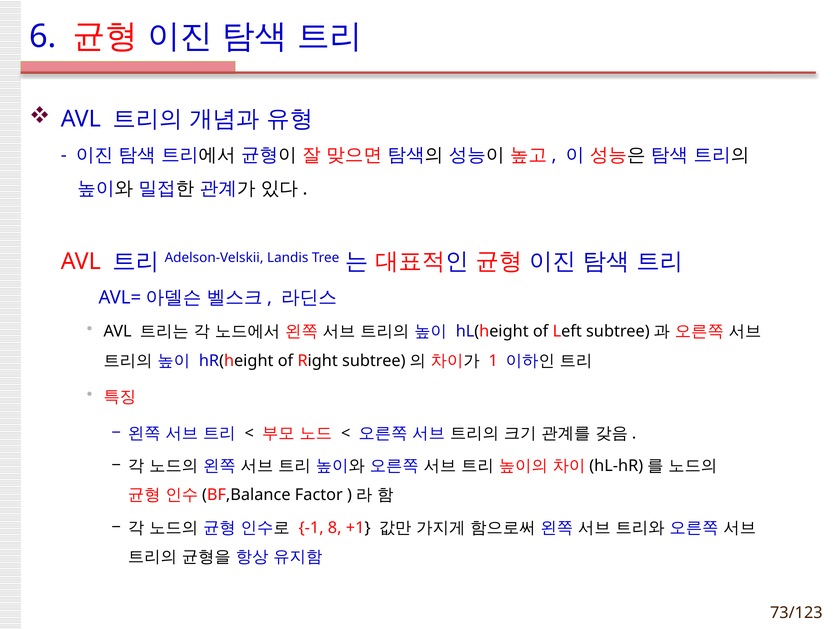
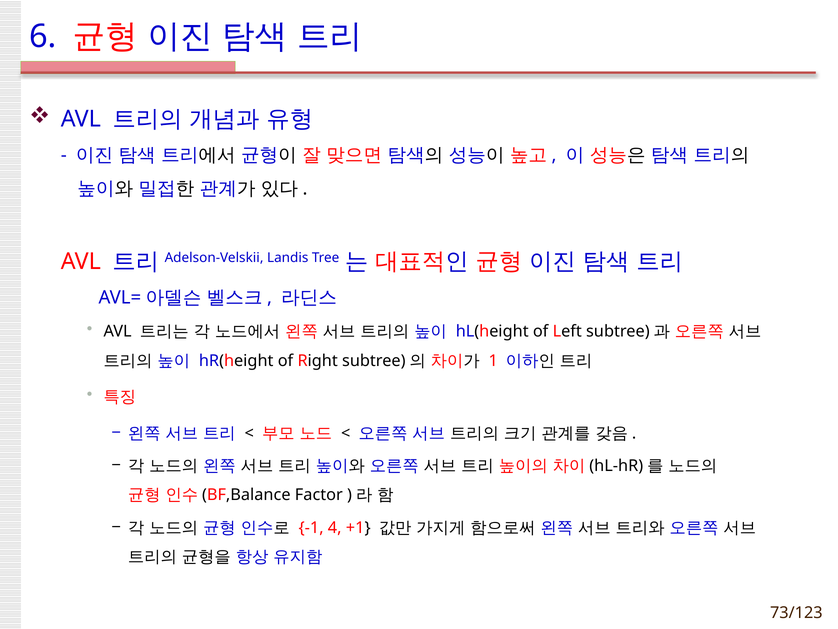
8: 8 -> 4
